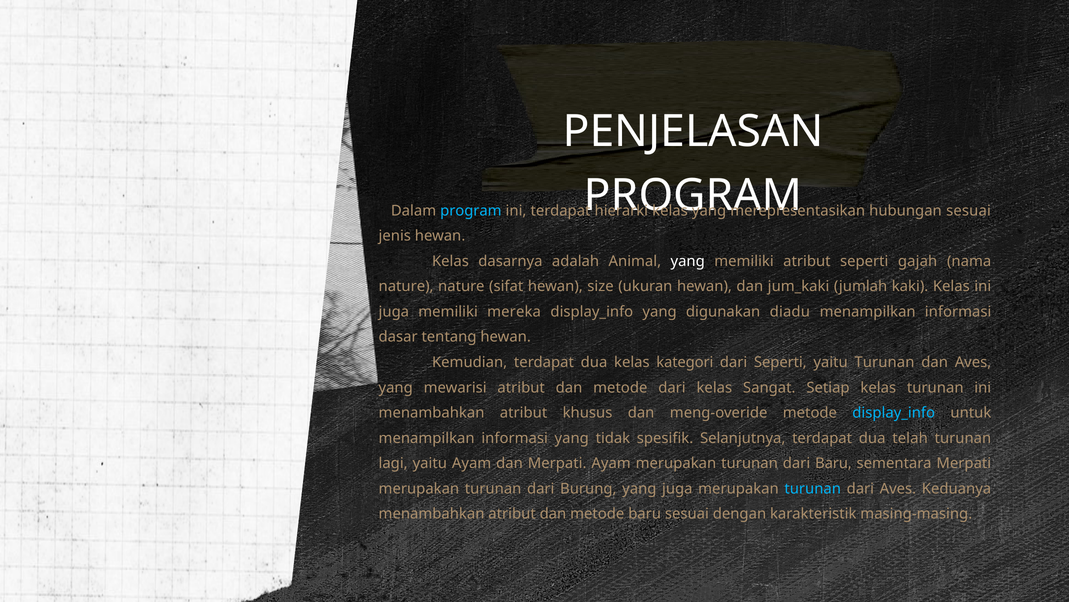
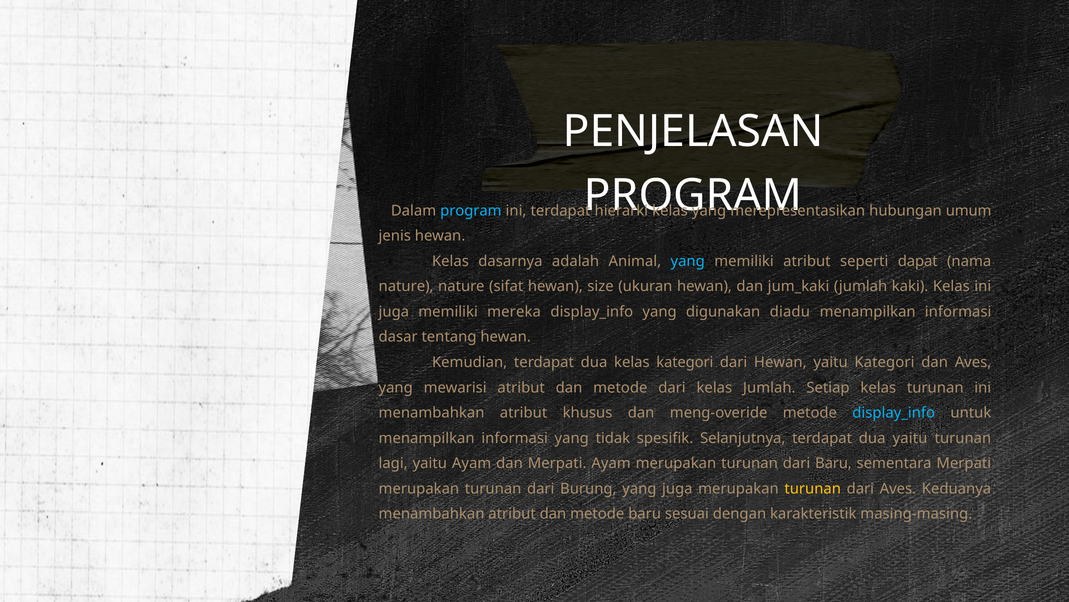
hubungan sesuai: sesuai -> umum
yang at (688, 261) colour: white -> light blue
gajah: gajah -> dapat
dari Seperti: Seperti -> Hewan
yaitu Turunan: Turunan -> Kategori
kelas Sangat: Sangat -> Jumlah
dua telah: telah -> yaitu
turunan at (813, 488) colour: light blue -> yellow
